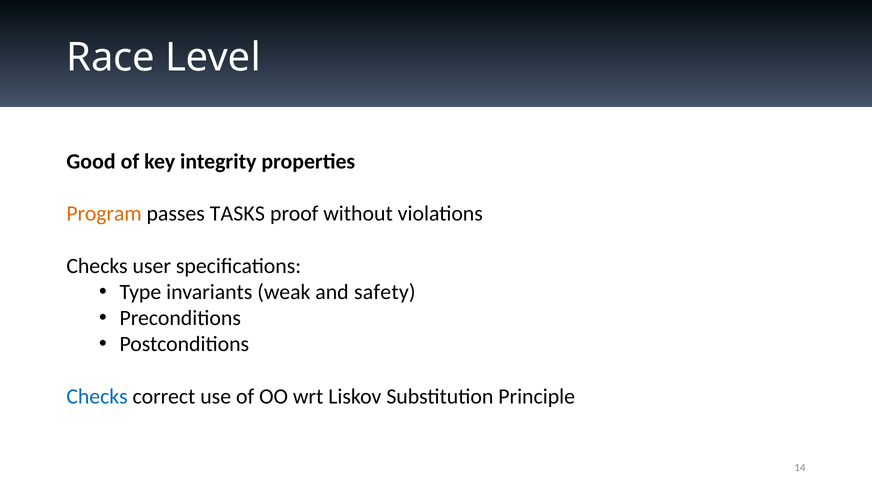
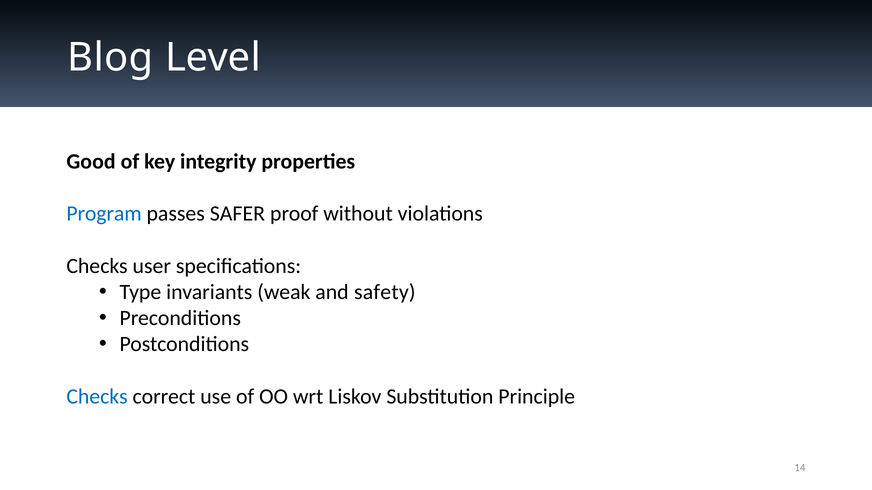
Race: Race -> Blog
Program colour: orange -> blue
TASKS: TASKS -> SAFER
